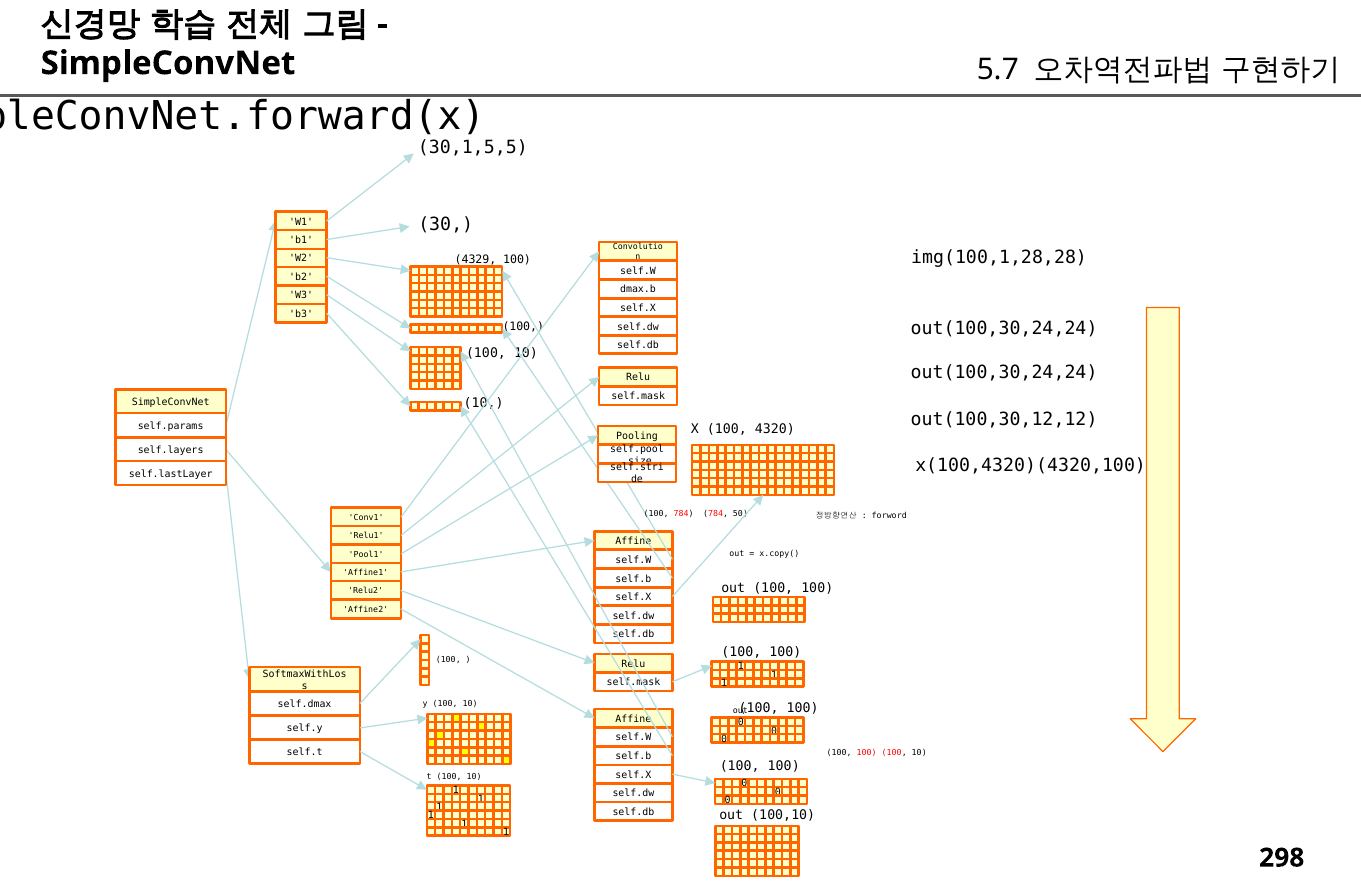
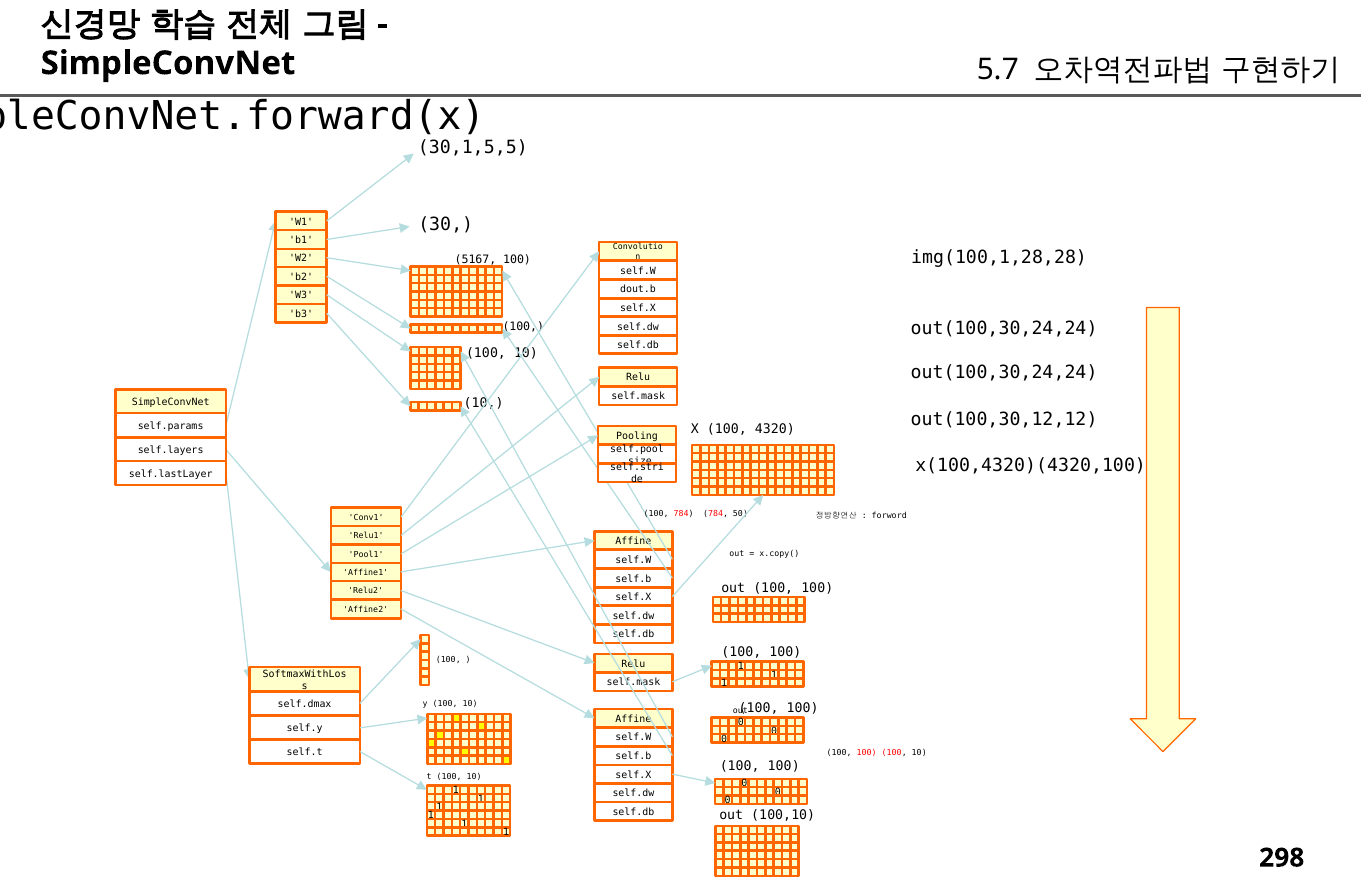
4329: 4329 -> 5167
dmax.b: dmax.b -> dout.b
